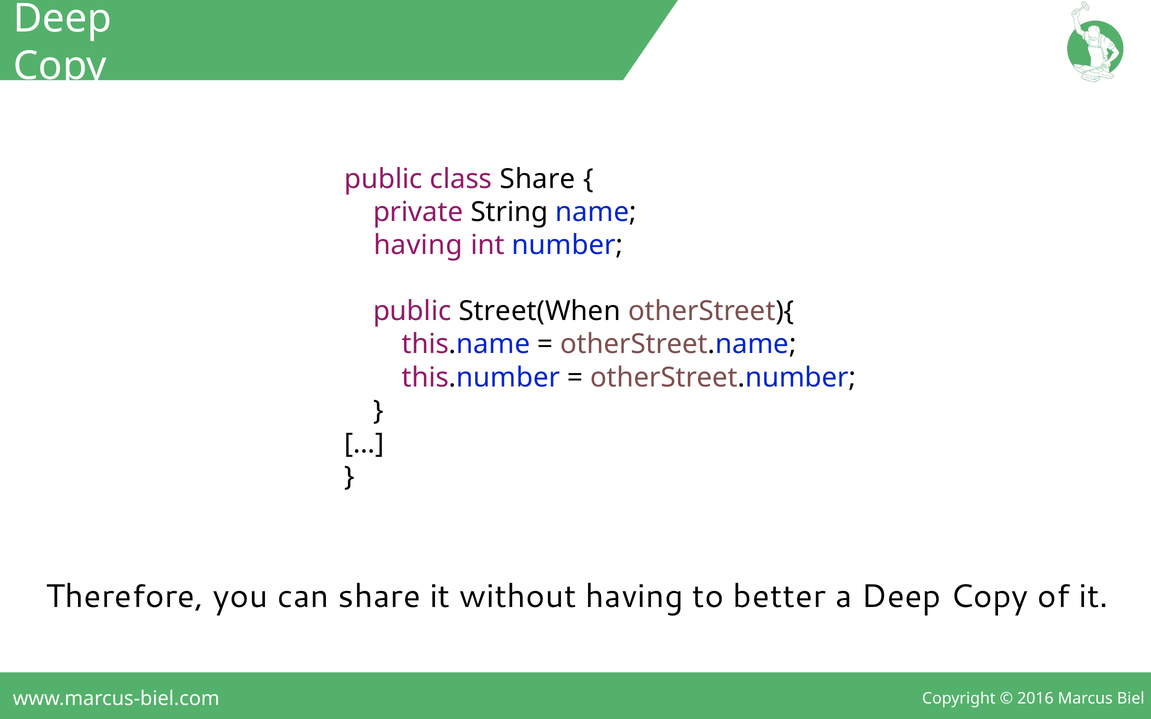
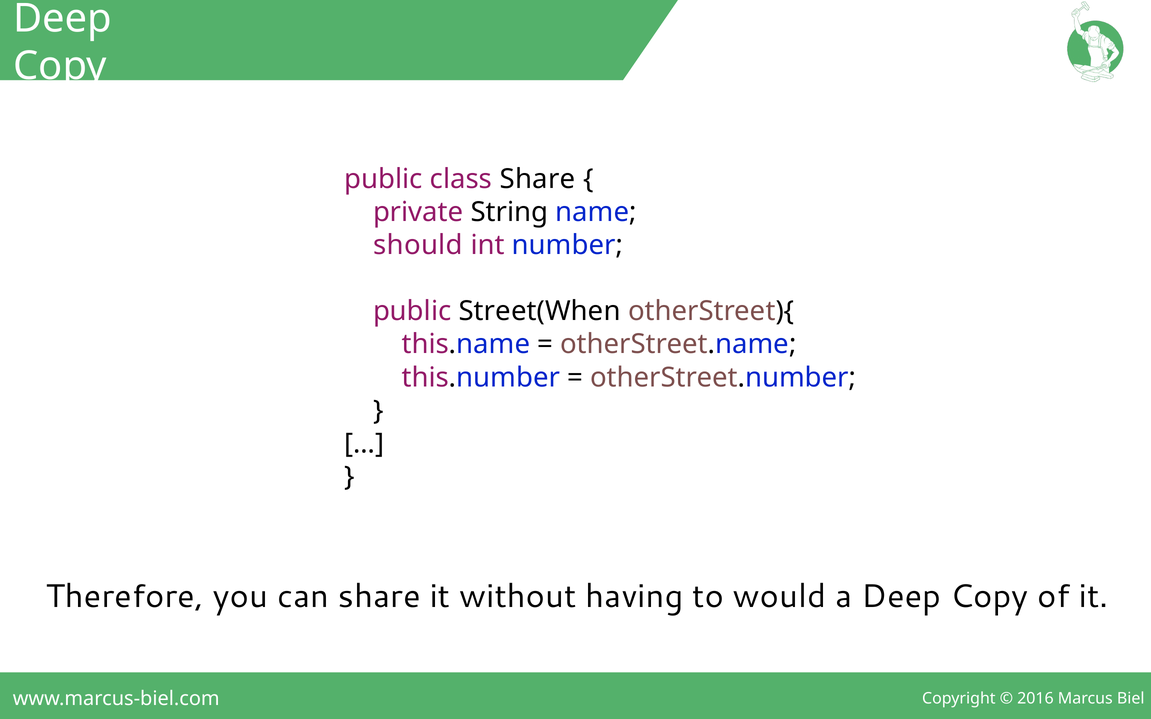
having at (418, 245): having -> should
better: better -> would
